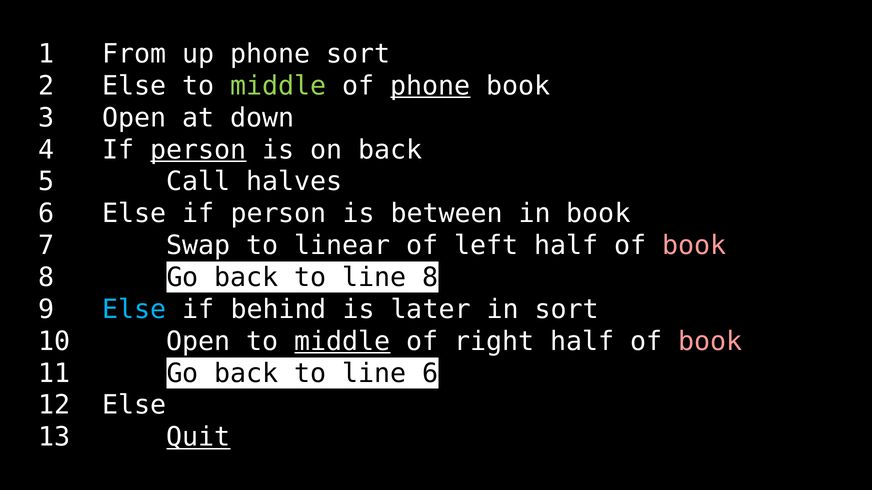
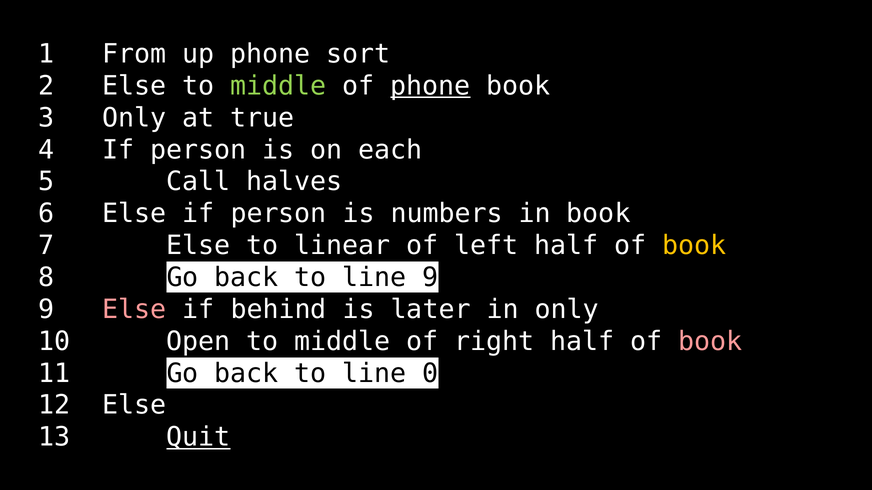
3 Open: Open -> Only
down: down -> true
person at (198, 150) underline: present -> none
on back: back -> each
between: between -> numbers
7 Swap: Swap -> Else
book at (694, 246) colour: pink -> yellow
line 8: 8 -> 9
Else at (134, 310) colour: light blue -> pink
in sort: sort -> only
middle at (342, 342) underline: present -> none
line 6: 6 -> 0
